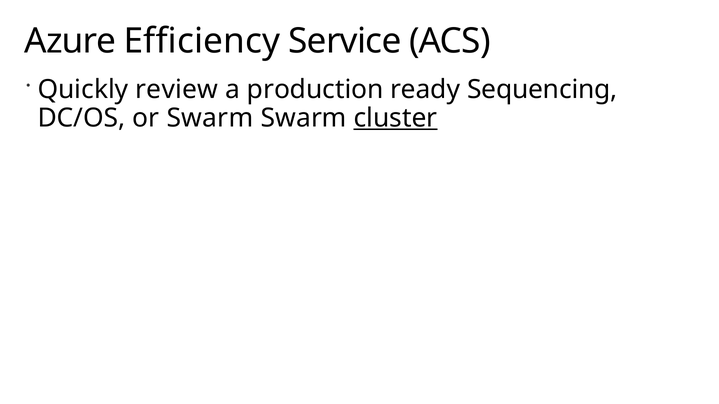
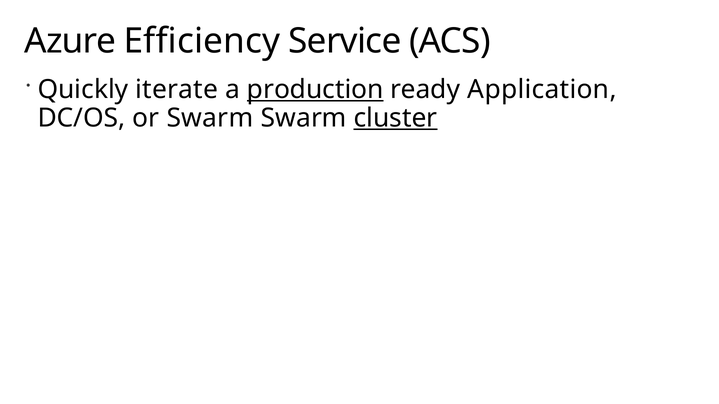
review: review -> iterate
production underline: none -> present
Sequencing: Sequencing -> Application
